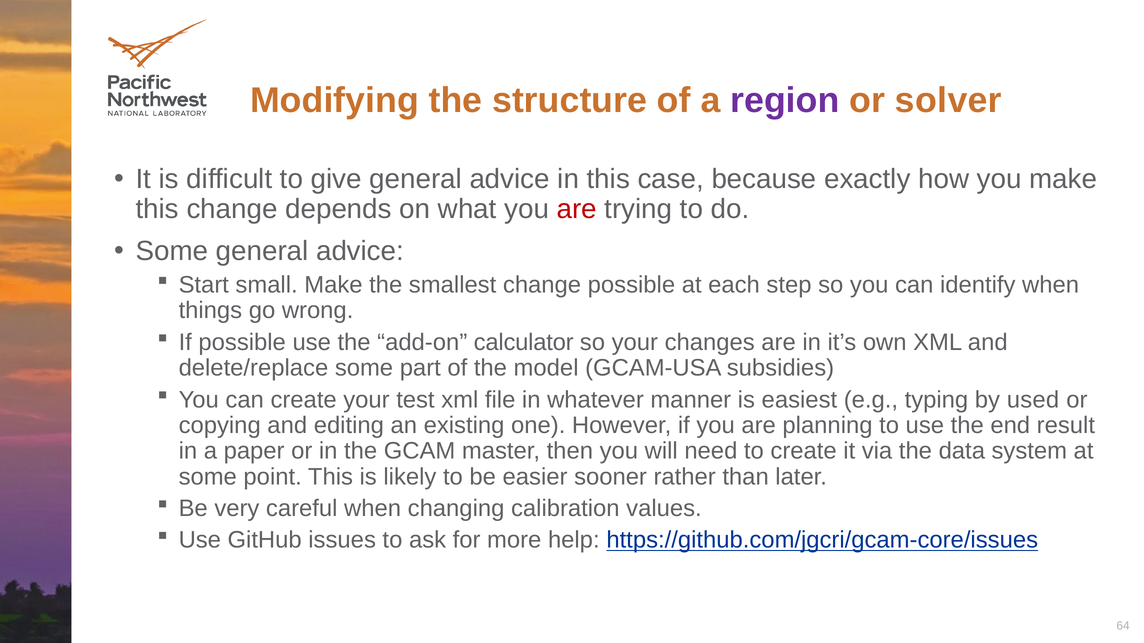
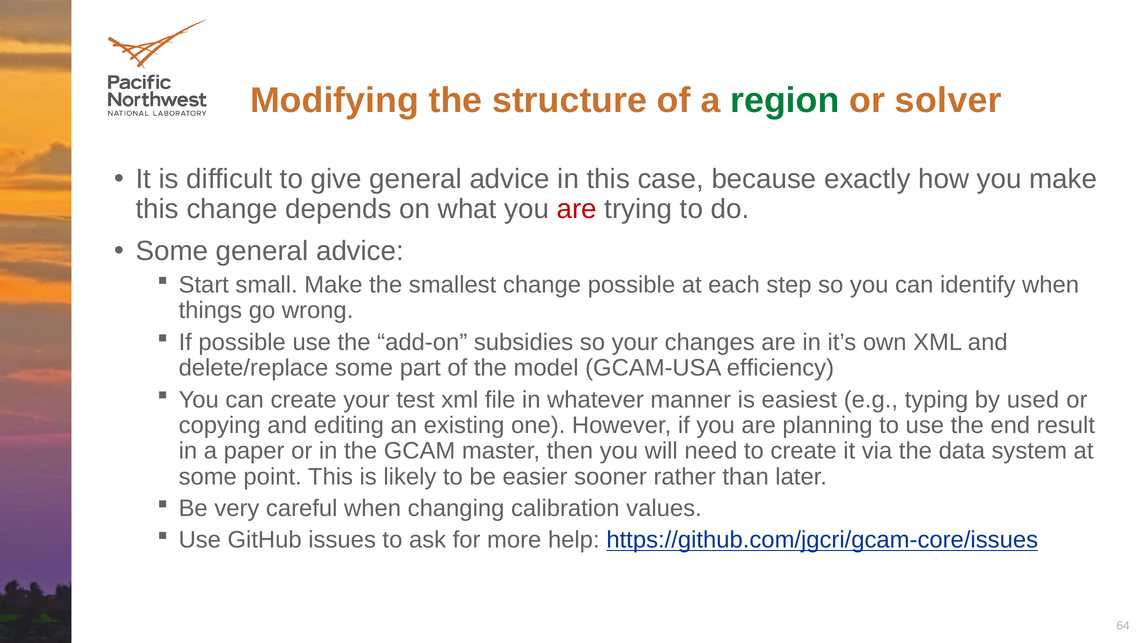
region colour: purple -> green
calculator: calculator -> subsidies
subsidies: subsidies -> efficiency
